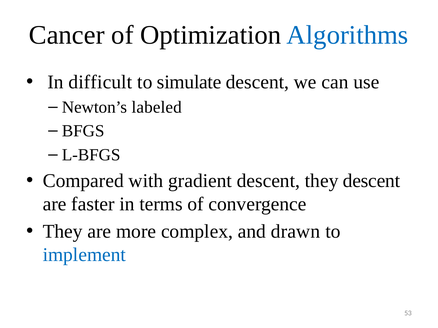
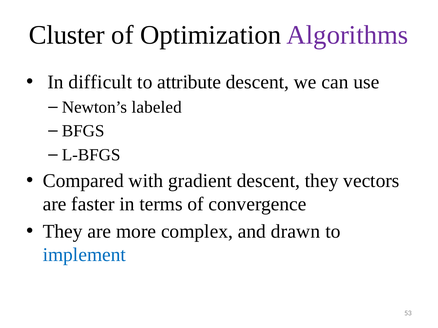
Cancer: Cancer -> Cluster
Algorithms colour: blue -> purple
simulate: simulate -> attribute
they descent: descent -> vectors
